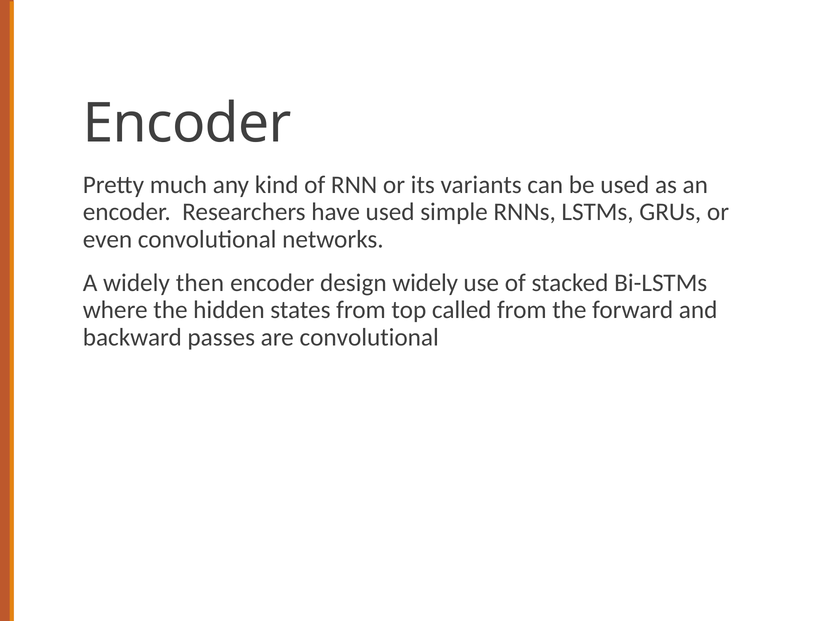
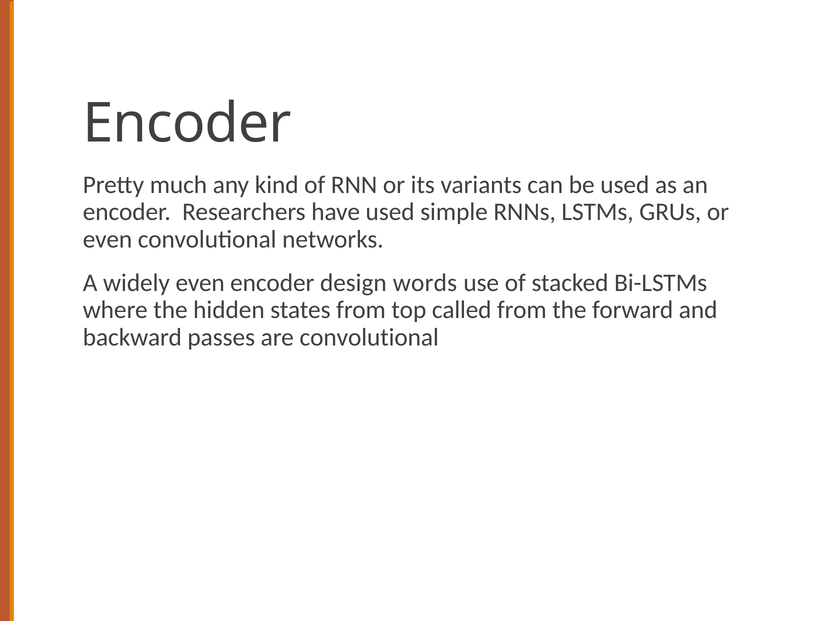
widely then: then -> even
design widely: widely -> words
